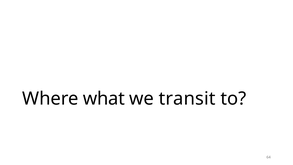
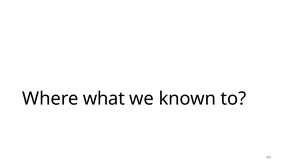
transit: transit -> known
